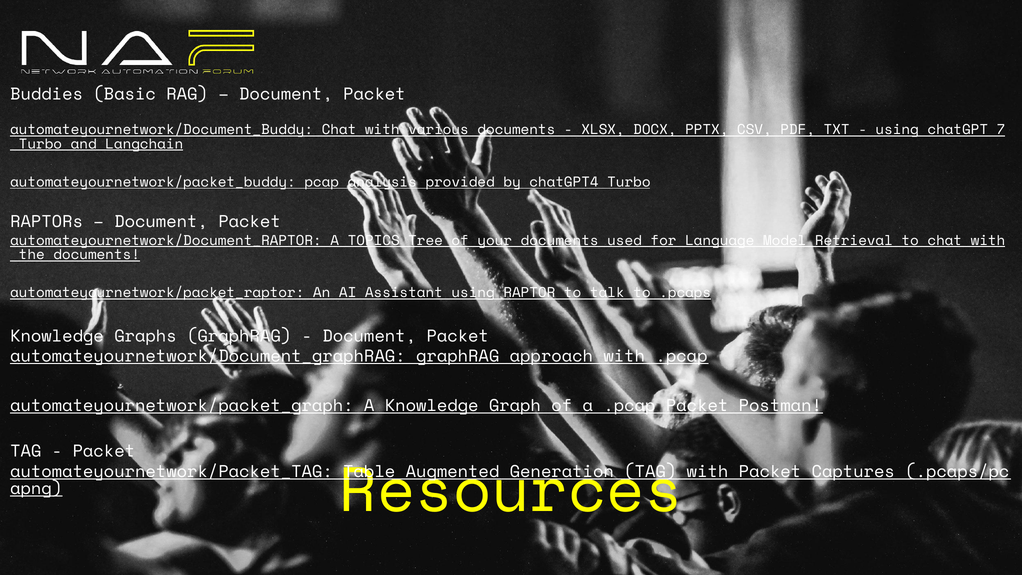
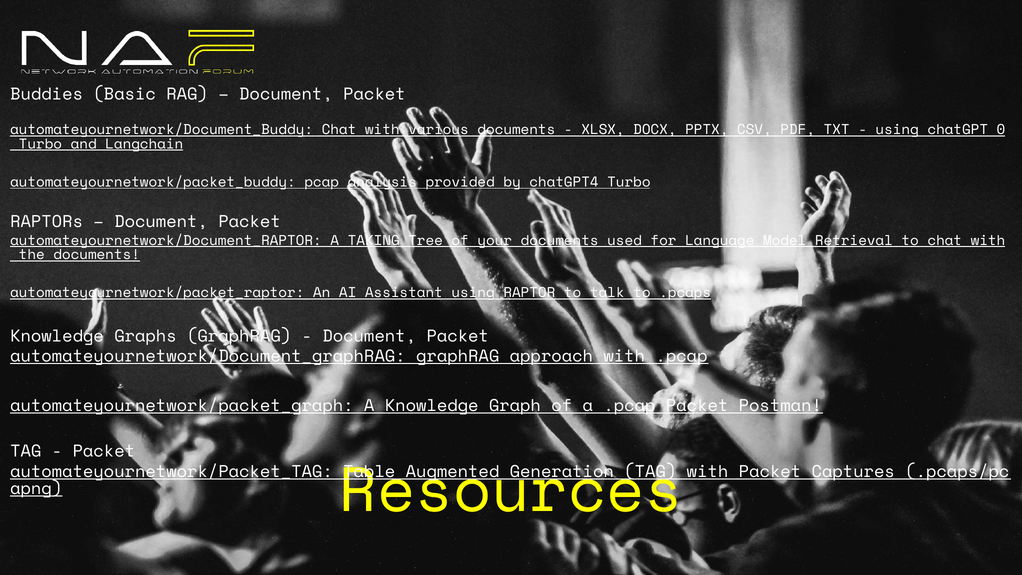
7: 7 -> 0
TOPICS: TOPICS -> TAKING
